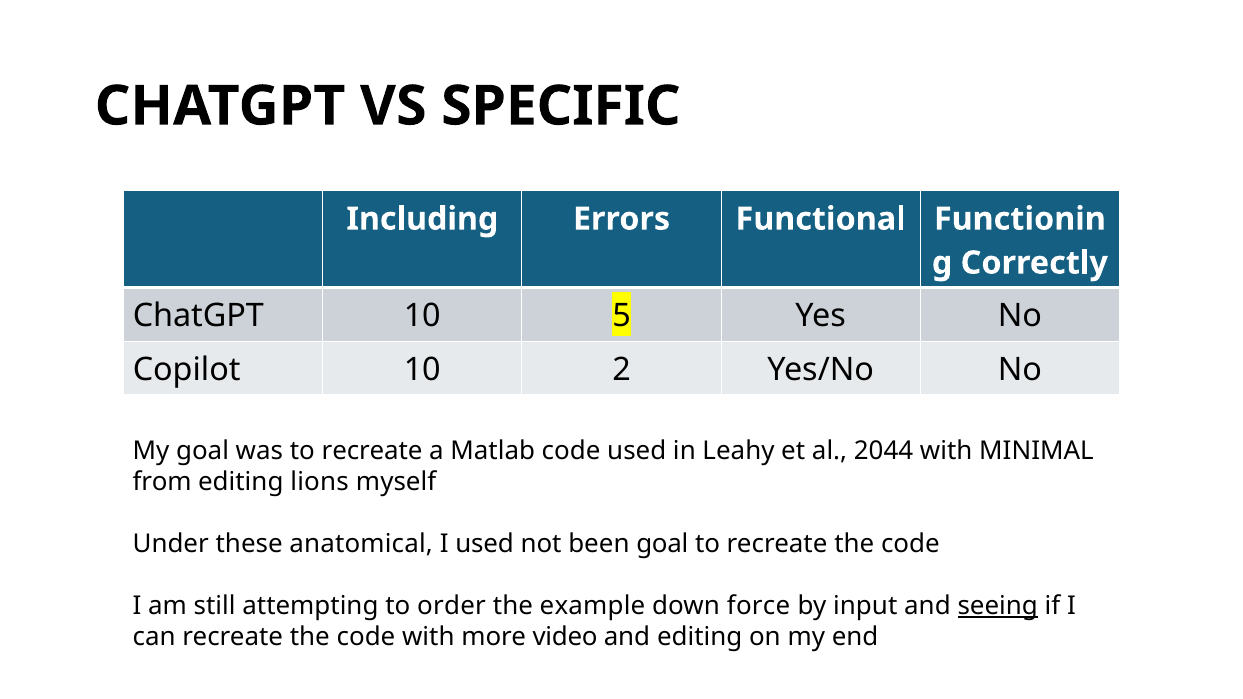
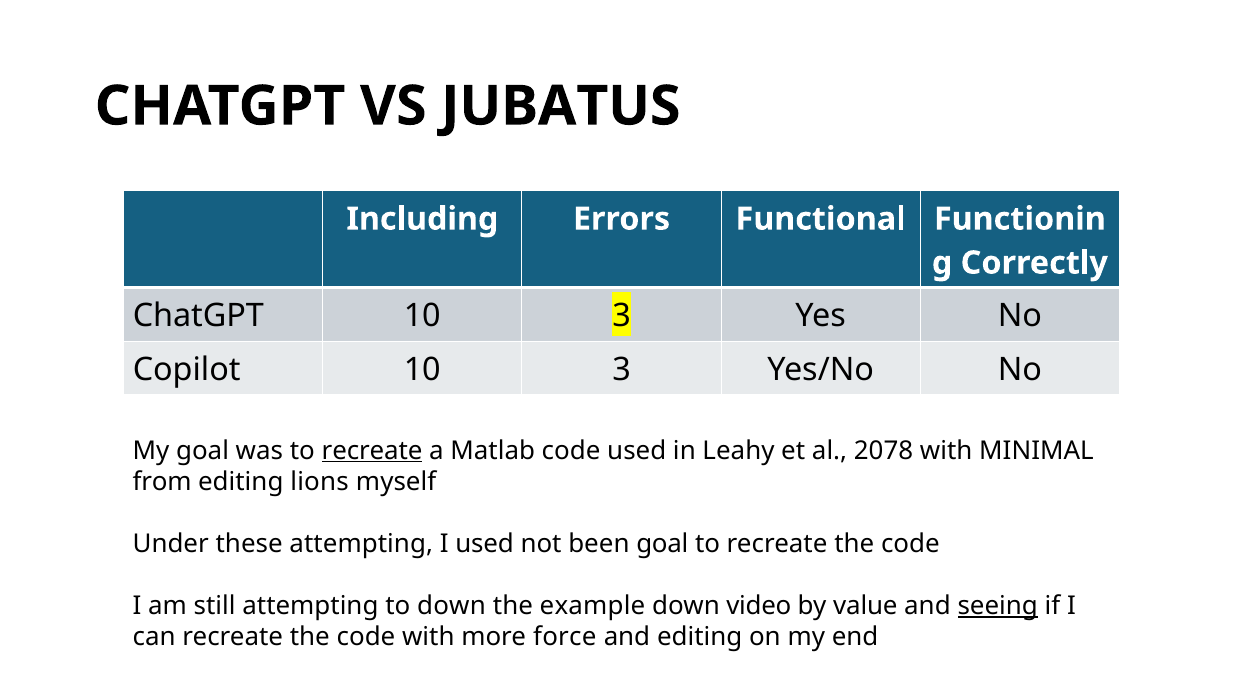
SPECIFIC: SPECIFIC -> JUBATUS
ChatGPT 10 5: 5 -> 3
Copilot 10 2: 2 -> 3
recreate at (372, 451) underline: none -> present
2044: 2044 -> 2078
these anatomical: anatomical -> attempting
to order: order -> down
force: force -> video
input: input -> value
video: video -> force
